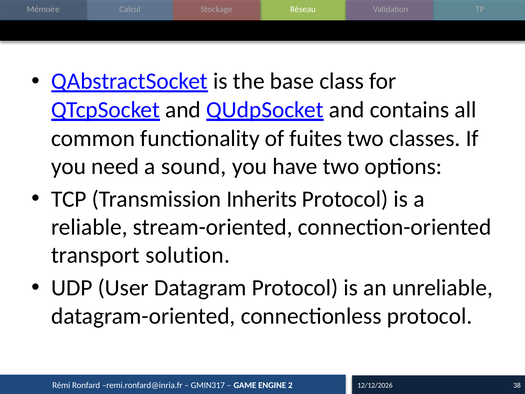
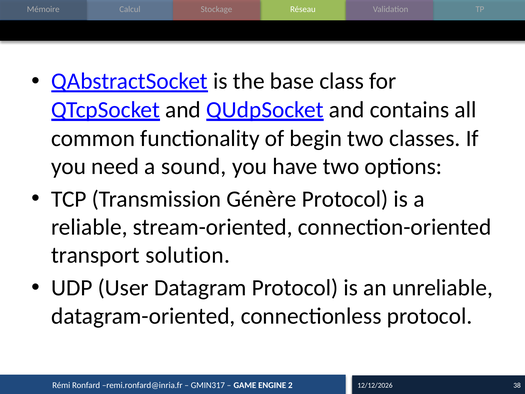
fuites: fuites -> begin
Inherits: Inherits -> Génère
